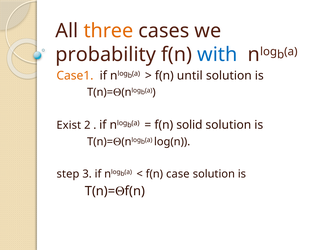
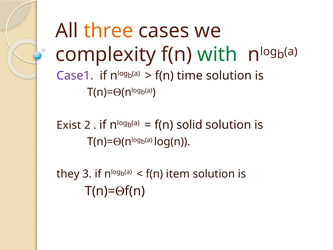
probability: probability -> complexity
with colour: blue -> green
Case1 colour: orange -> purple
until: until -> time
step: step -> they
case: case -> item
